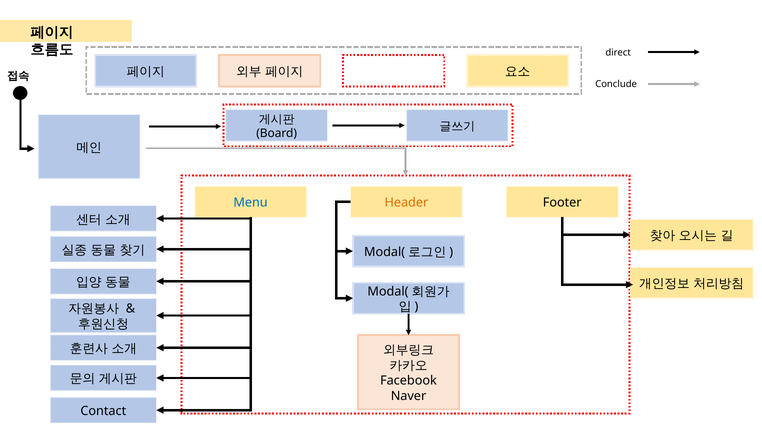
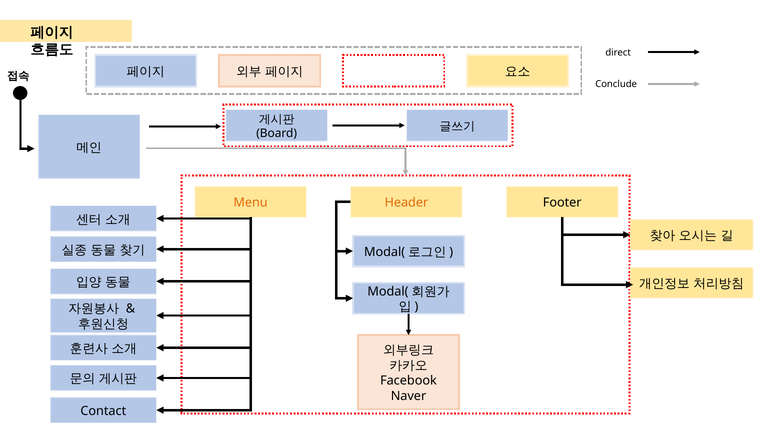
Menu colour: blue -> orange
